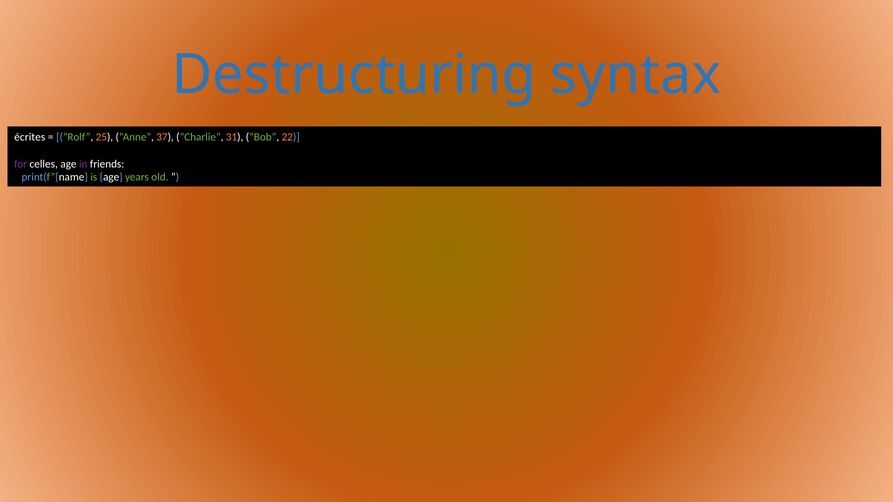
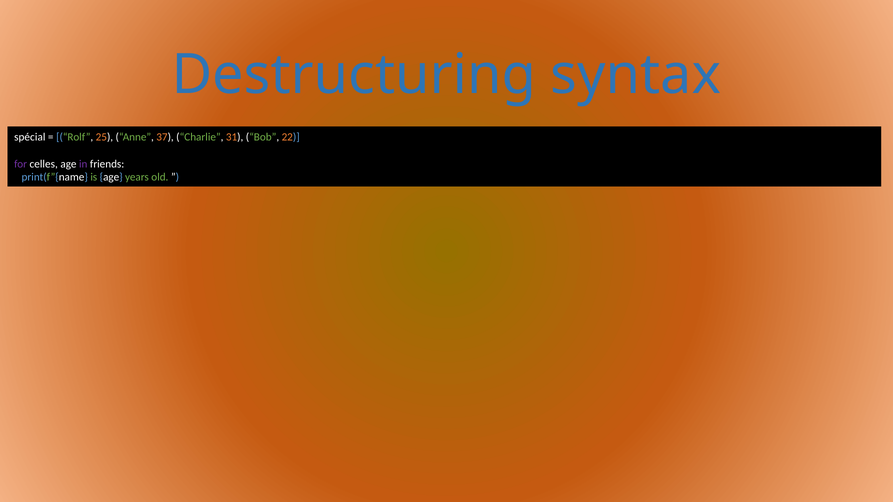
écrites: écrites -> spécial
